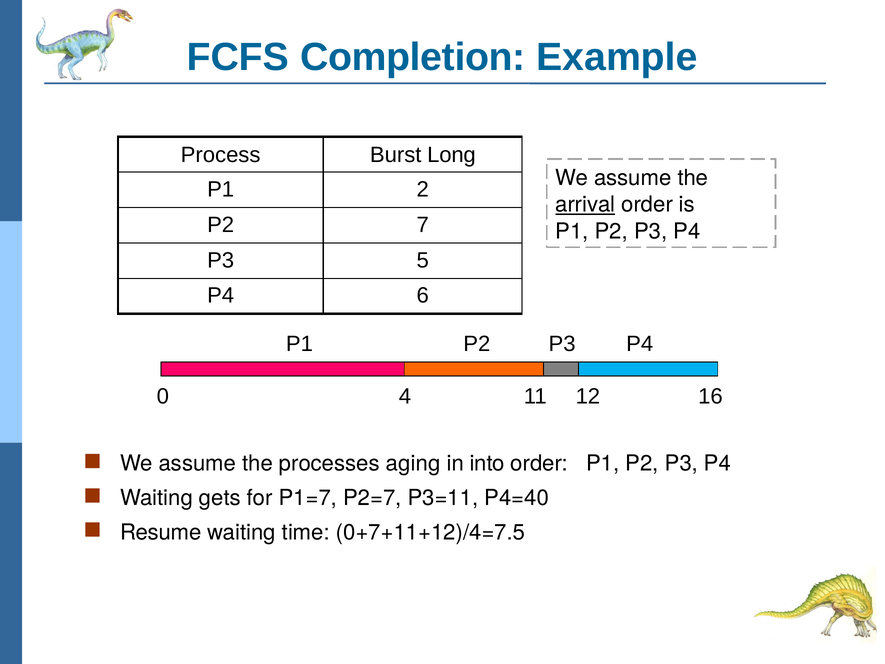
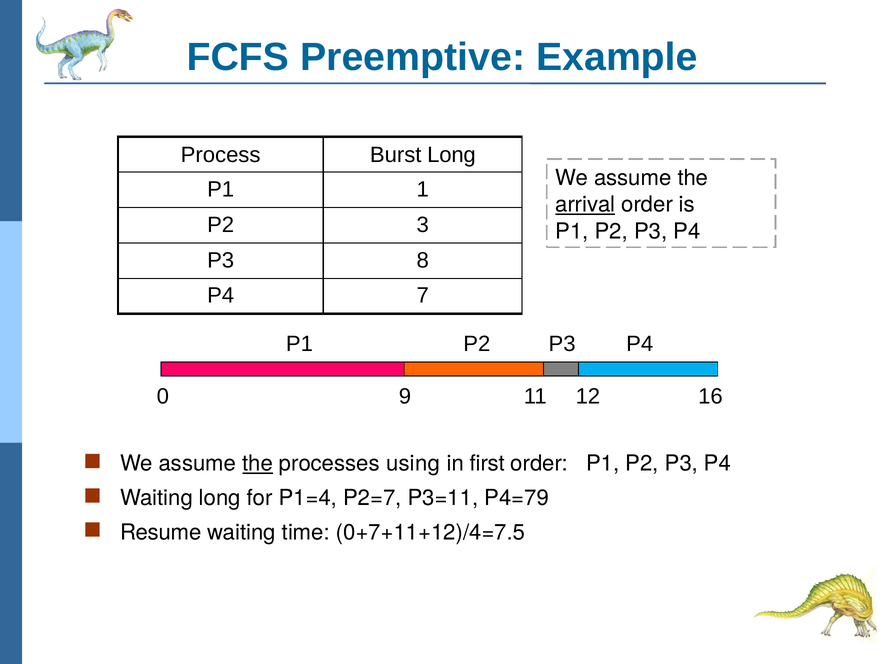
Completion: Completion -> Preemptive
2: 2 -> 1
7: 7 -> 3
5: 5 -> 8
6: 6 -> 7
4: 4 -> 9
the at (258, 463) underline: none -> present
aging: aging -> using
into: into -> first
Waiting gets: gets -> long
P1=7: P1=7 -> P1=4
P4=40: P4=40 -> P4=79
